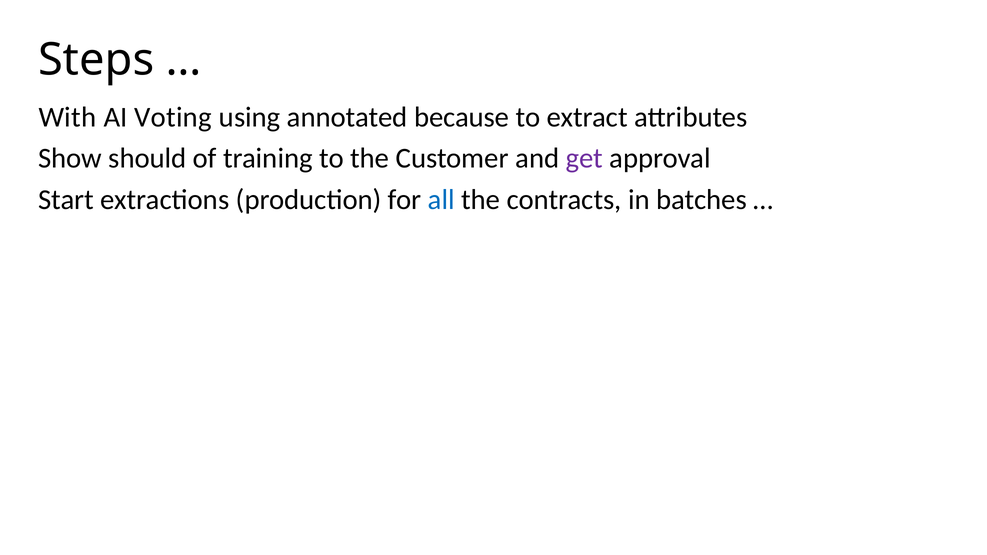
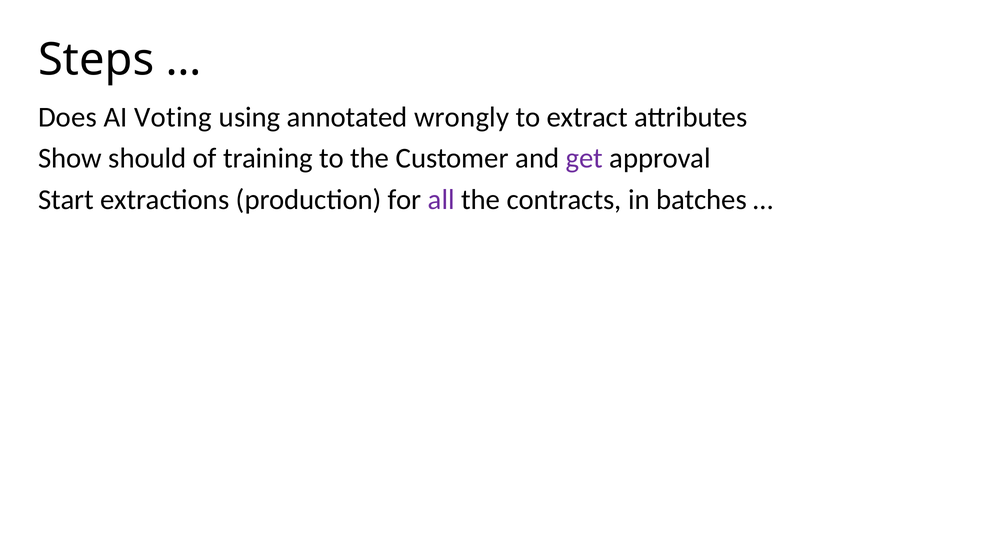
With: With -> Does
because: because -> wrongly
all colour: blue -> purple
